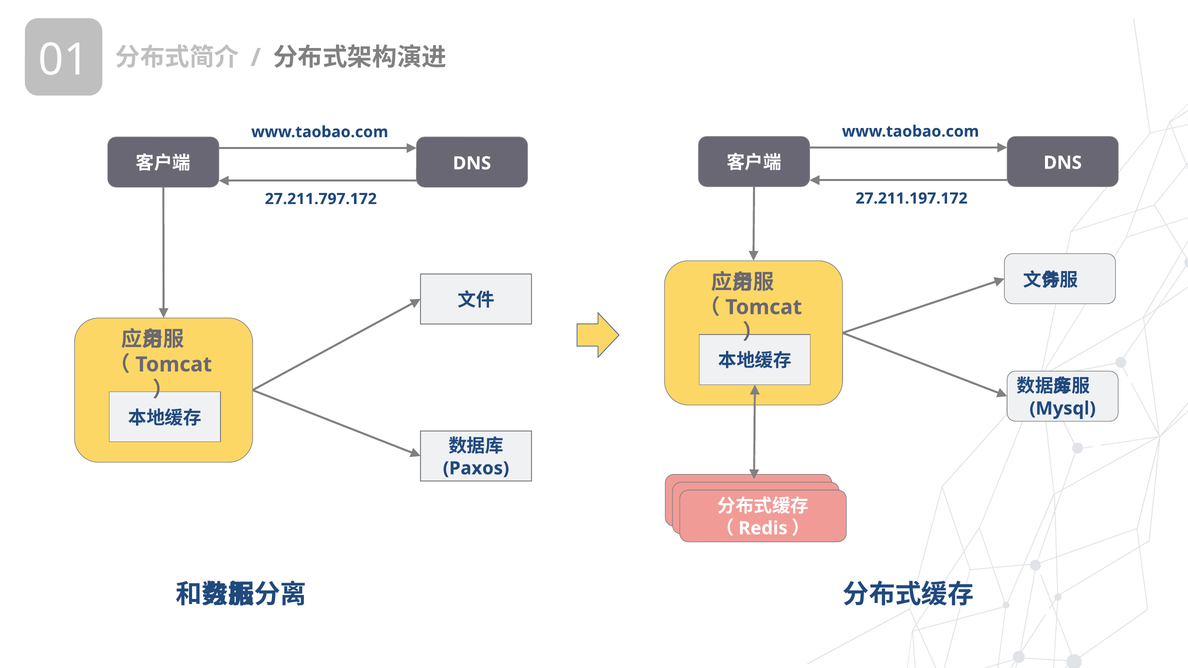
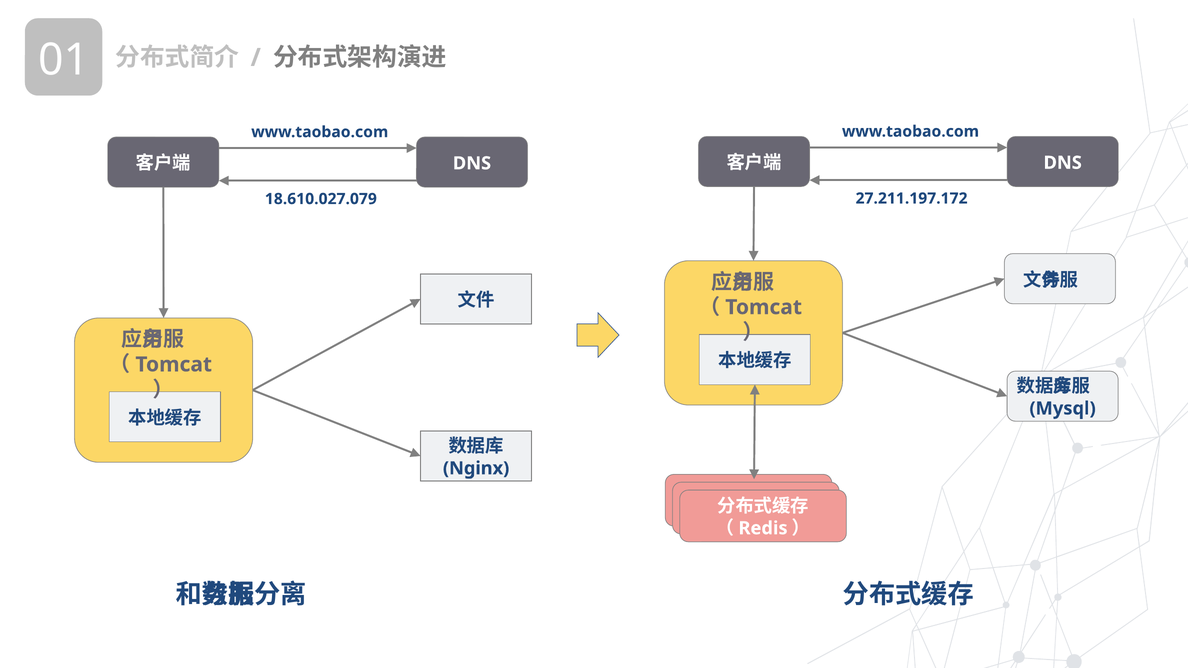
27.211.797.172: 27.211.797.172 -> 18.610.027.079
Paxos: Paxos -> Nginx
